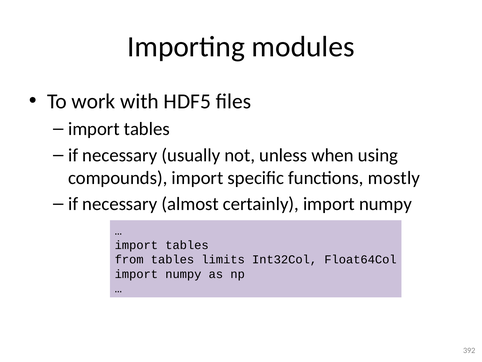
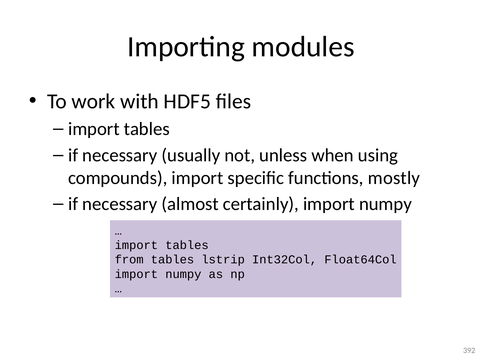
limits: limits -> lstrip
